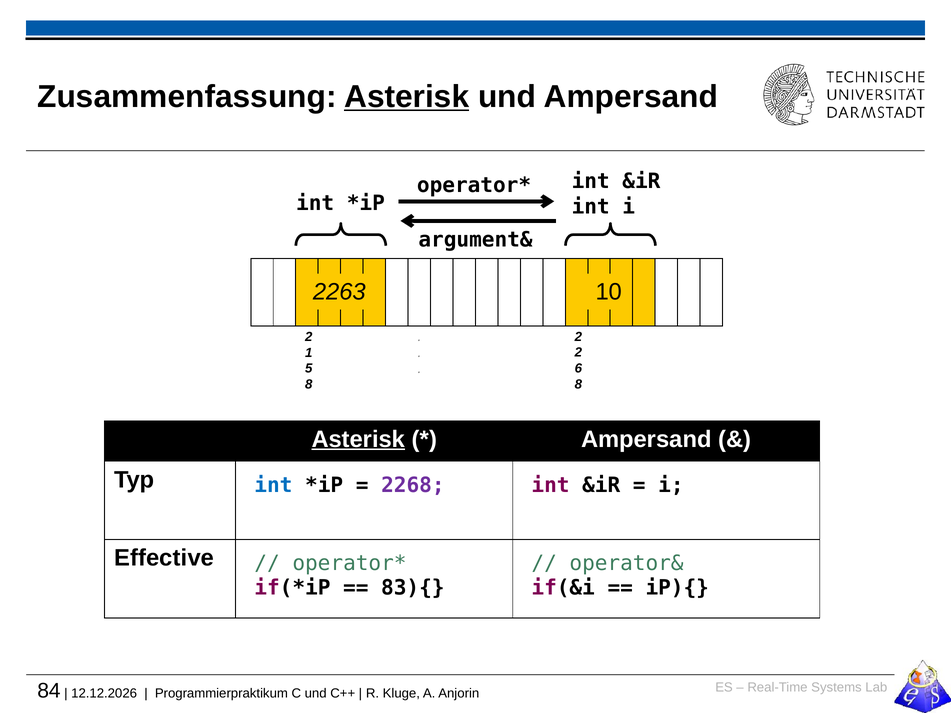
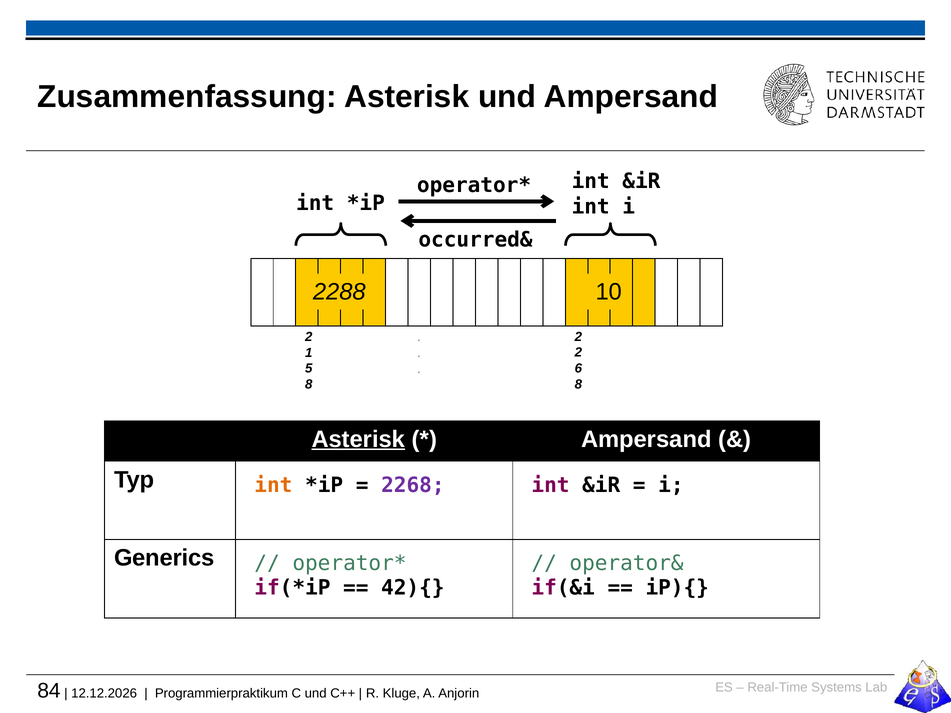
Asterisk at (407, 97) underline: present -> none
argument&: argument& -> occurred&
2263: 2263 -> 2288
int at (273, 485) colour: blue -> orange
Effective: Effective -> Generics
83){: 83){ -> 42){
